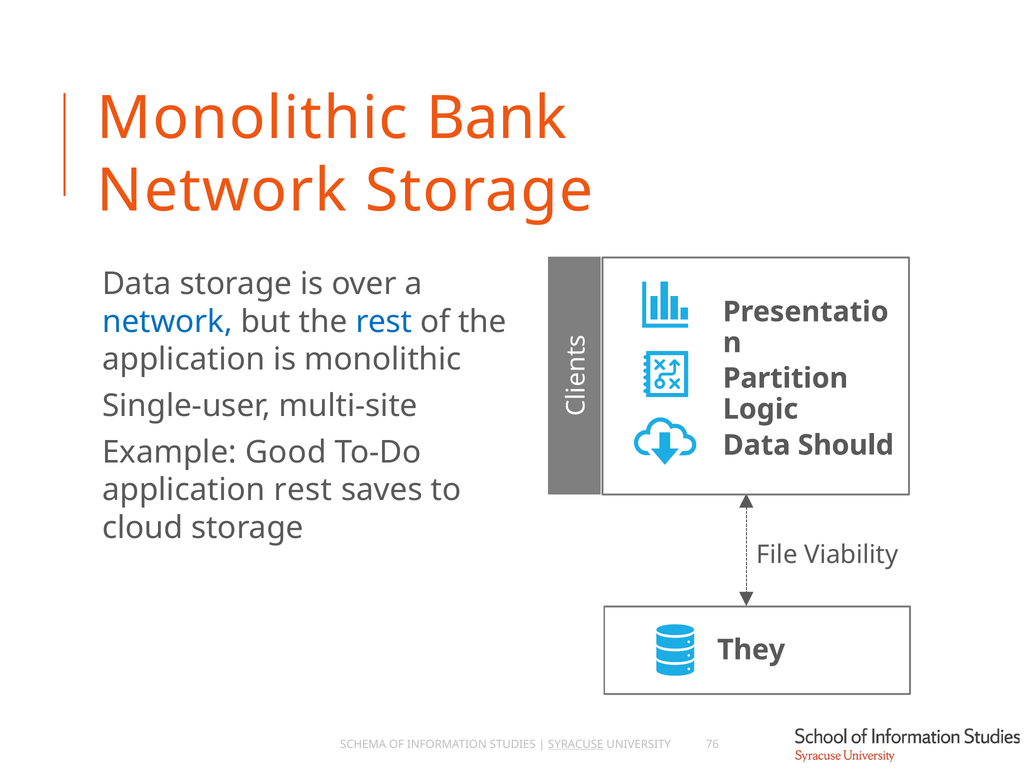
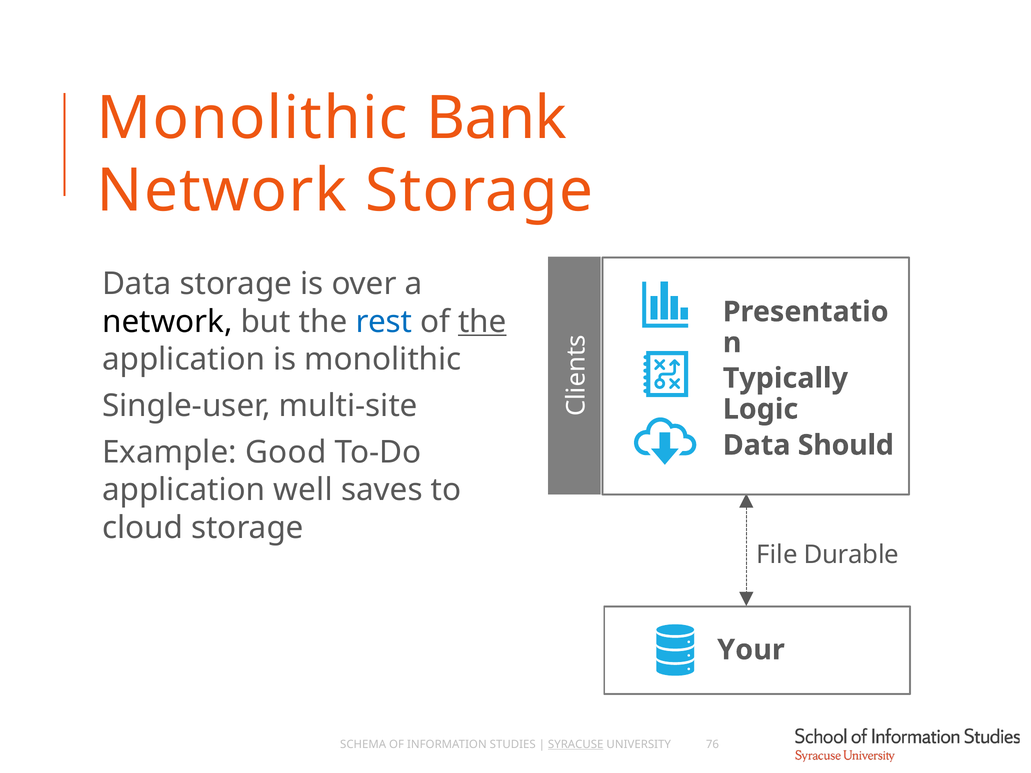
network at (167, 322) colour: blue -> black
the at (482, 322) underline: none -> present
Partition: Partition -> Typically
application rest: rest -> well
Viability: Viability -> Durable
They: They -> Your
